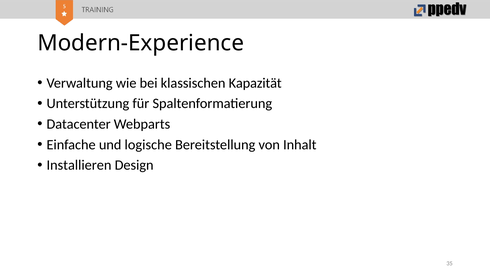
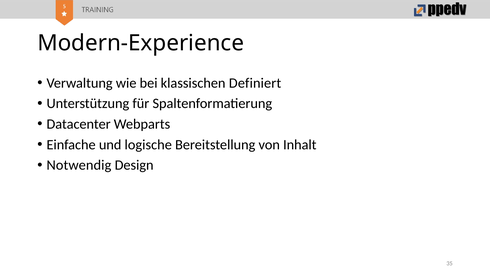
Kapazität: Kapazität -> Definiert
Installieren: Installieren -> Notwendig
